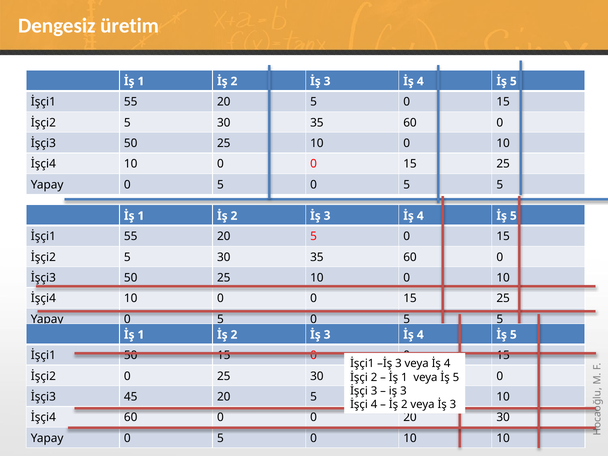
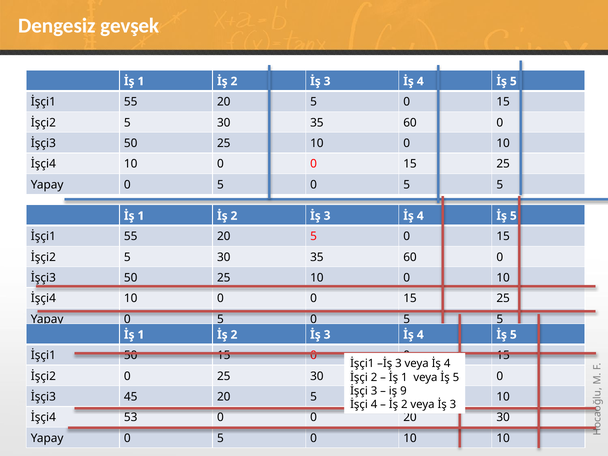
üretim: üretim -> gevşek
iş 3: 3 -> 9
İşçi4 60: 60 -> 53
